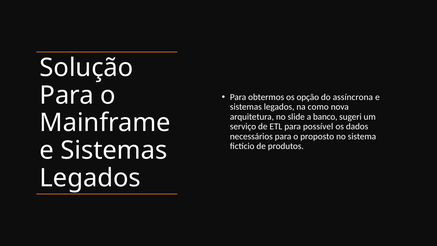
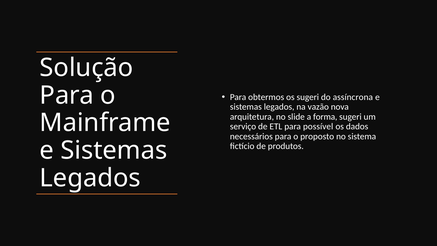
os opção: opção -> sugeri
como: como -> vazão
banco: banco -> forma
